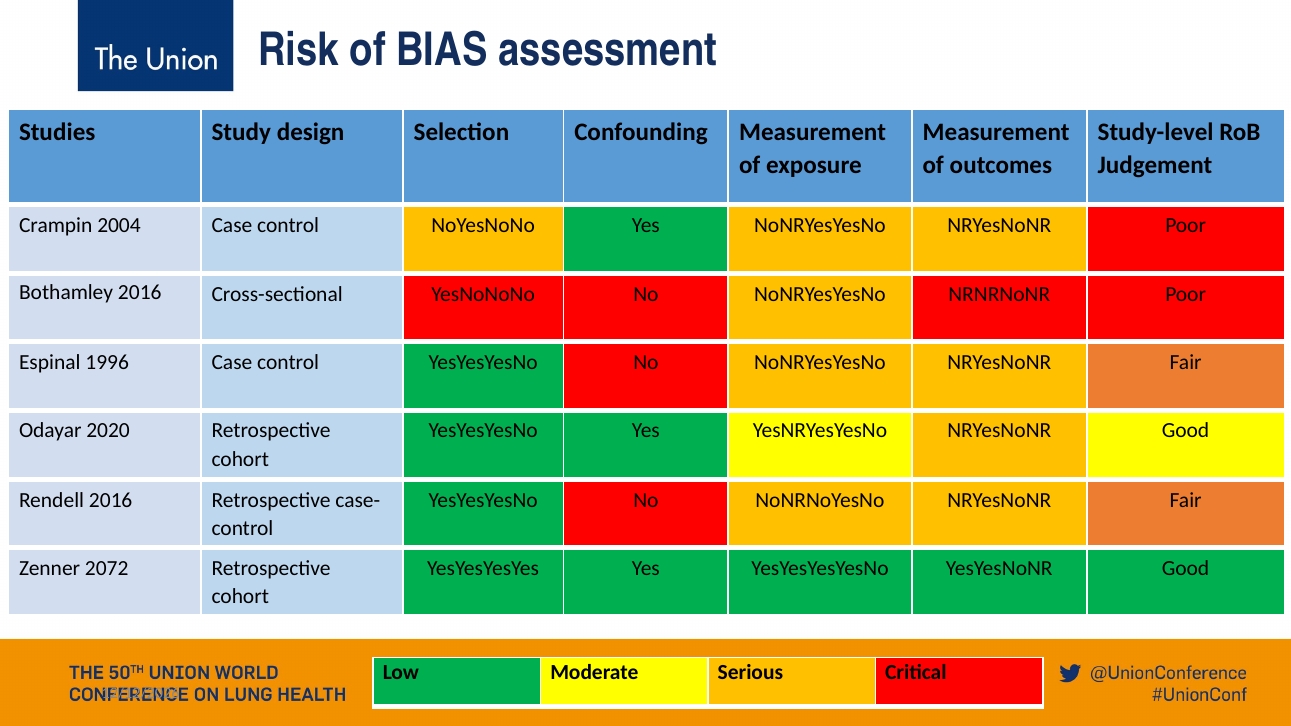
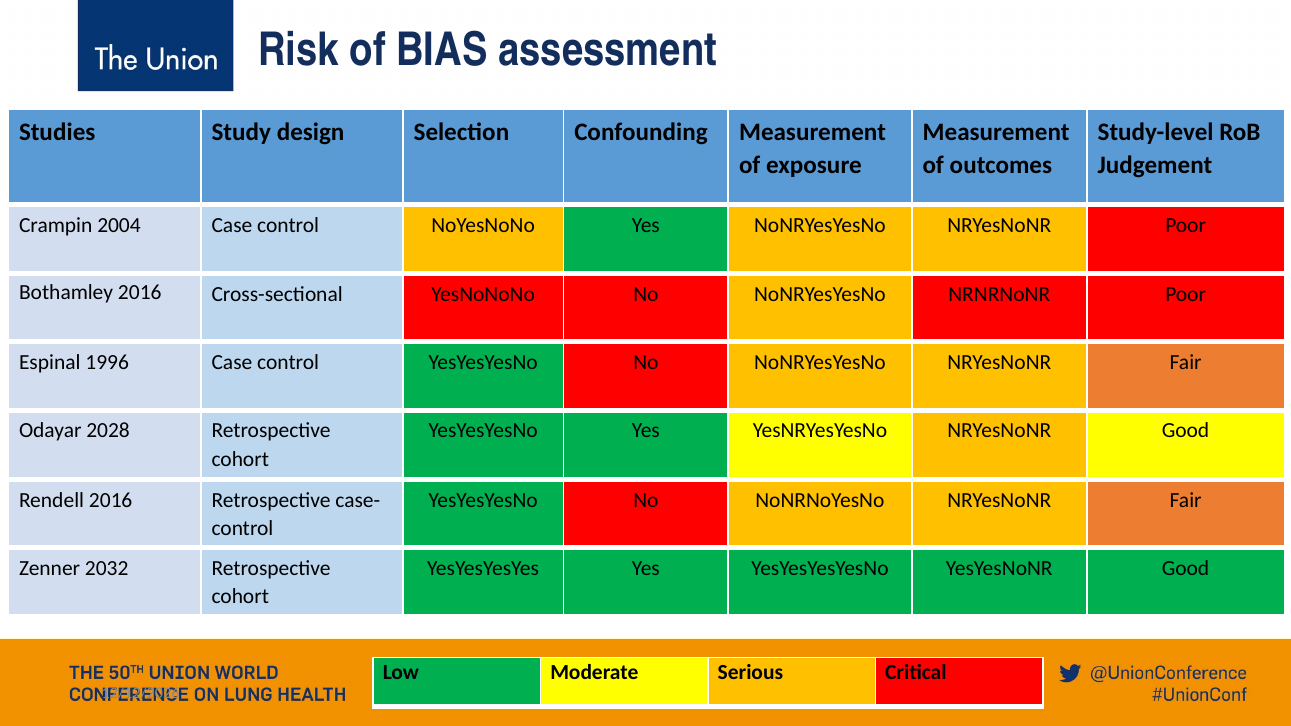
2020: 2020 -> 2028
2072: 2072 -> 2032
